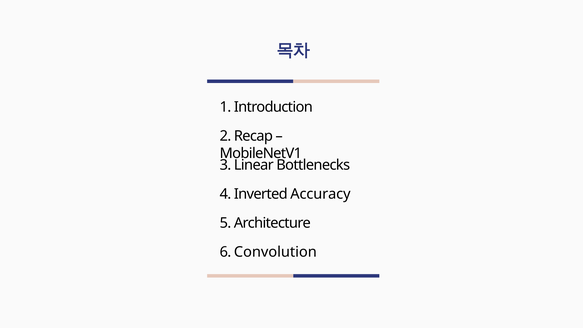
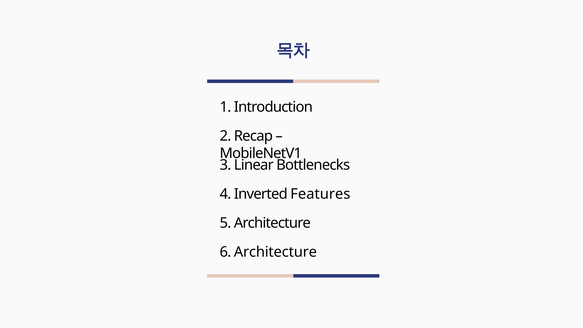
Accuracy: Accuracy -> Features
6 Convolution: Convolution -> Architecture
